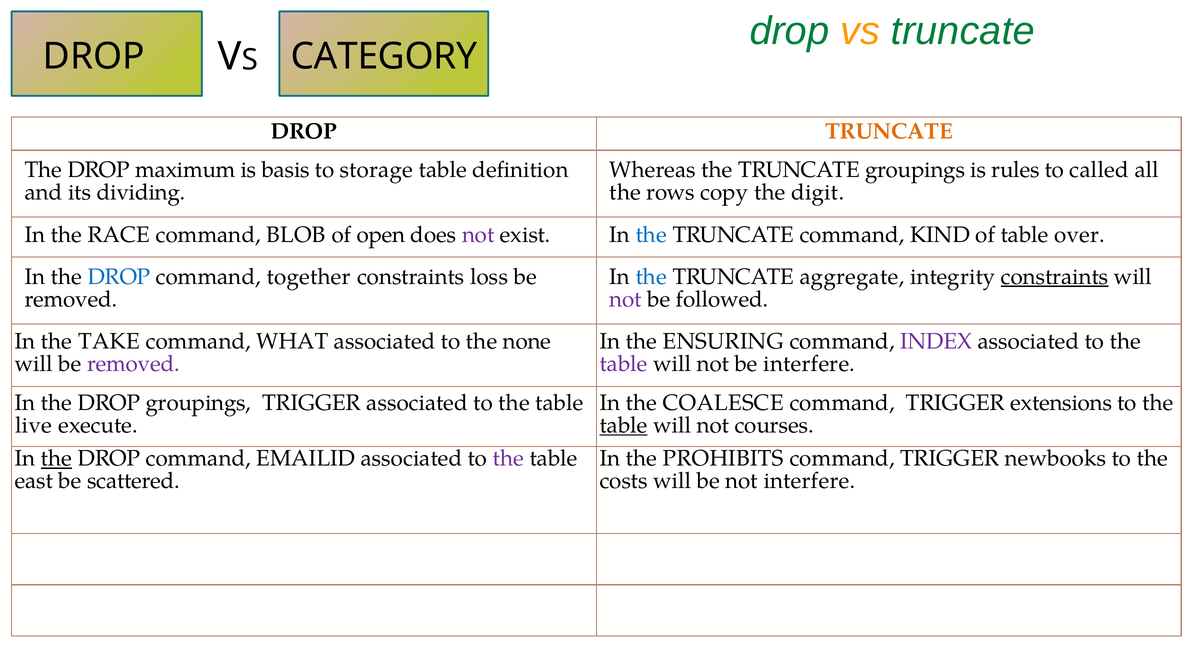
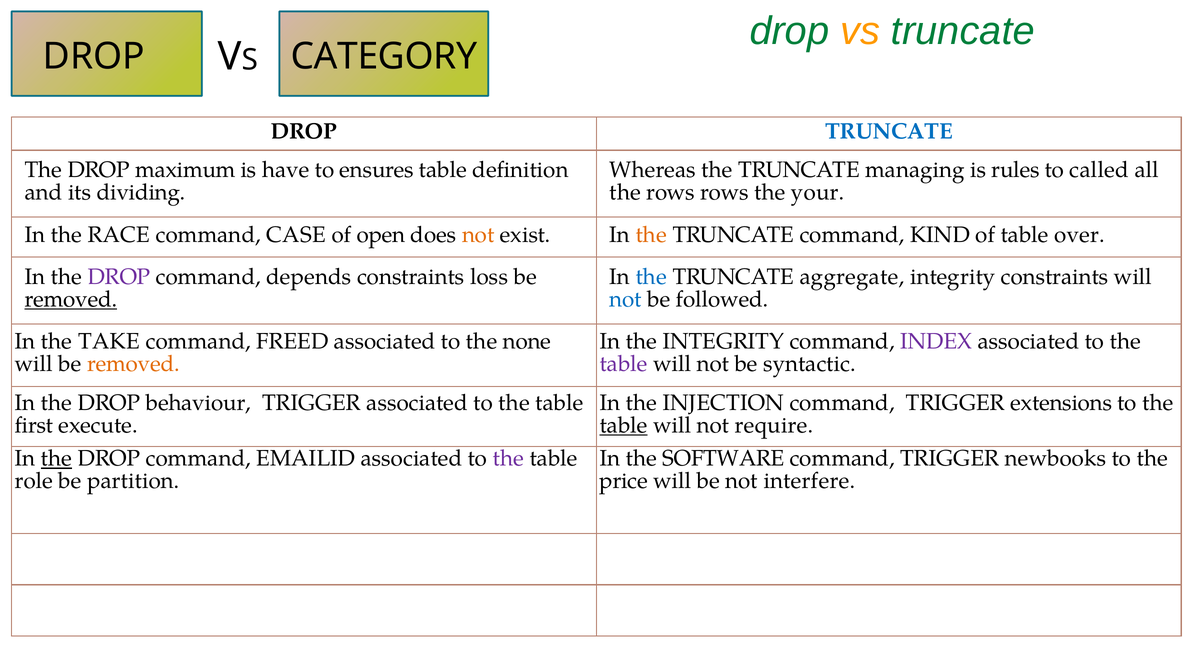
TRUNCATE at (889, 131) colour: orange -> blue
basis: basis -> have
storage: storage -> ensures
TRUNCATE groupings: groupings -> managing
rows copy: copy -> rows
digit: digit -> your
BLOB: BLOB -> CASE
not at (478, 235) colour: purple -> orange
the at (651, 235) colour: blue -> orange
DROP at (119, 277) colour: blue -> purple
together: together -> depends
constraints at (1055, 277) underline: present -> none
removed at (71, 299) underline: none -> present
not at (626, 299) colour: purple -> blue
WHAT: WHAT -> FREED
the ENSURING: ENSURING -> INTEGRITY
removed at (133, 364) colour: purple -> orange
be interfere: interfere -> syntactic
DROP groupings: groupings -> behaviour
COALESCE: COALESCE -> INJECTION
live: live -> first
courses: courses -> require
PROHIBITS: PROHIBITS -> SOFTWARE
east: east -> role
scattered: scattered -> partition
costs: costs -> price
